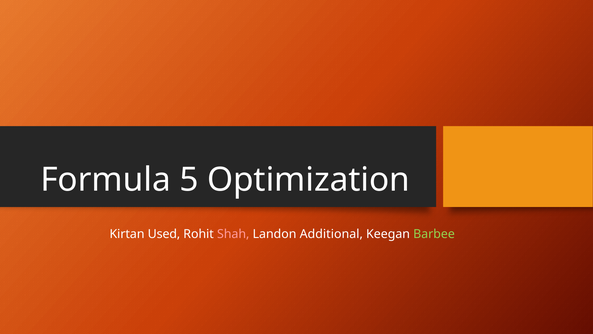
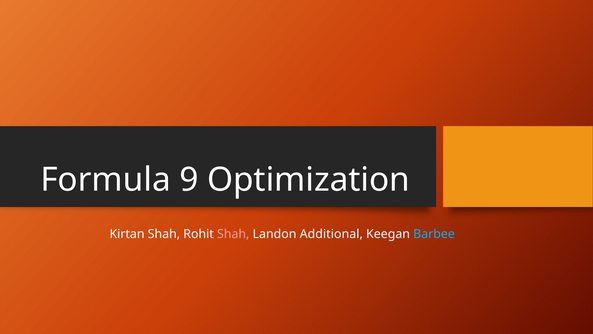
5: 5 -> 9
Kirtan Used: Used -> Shah
Barbee colour: light green -> light blue
